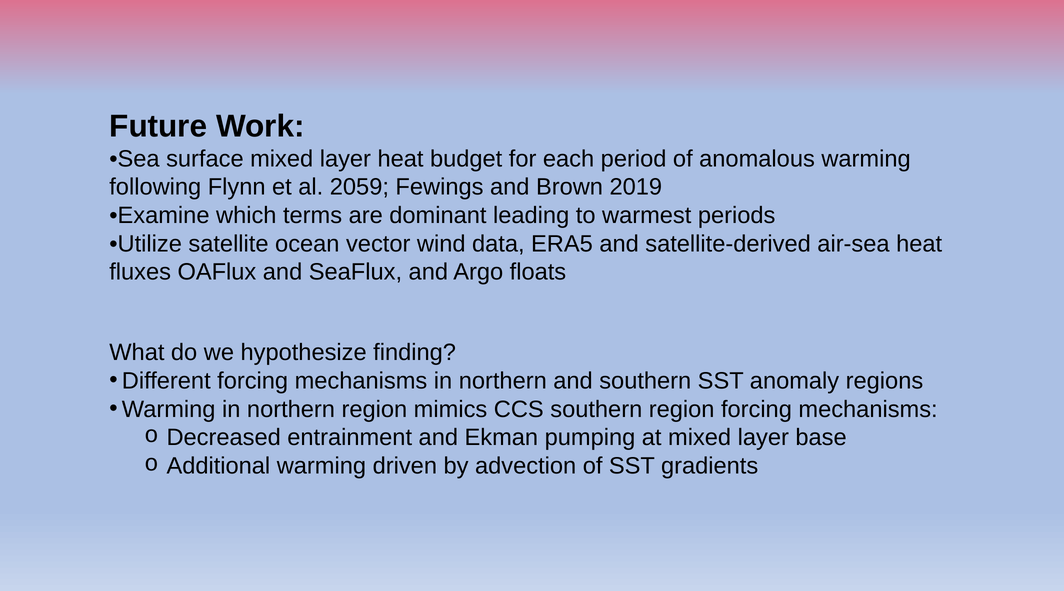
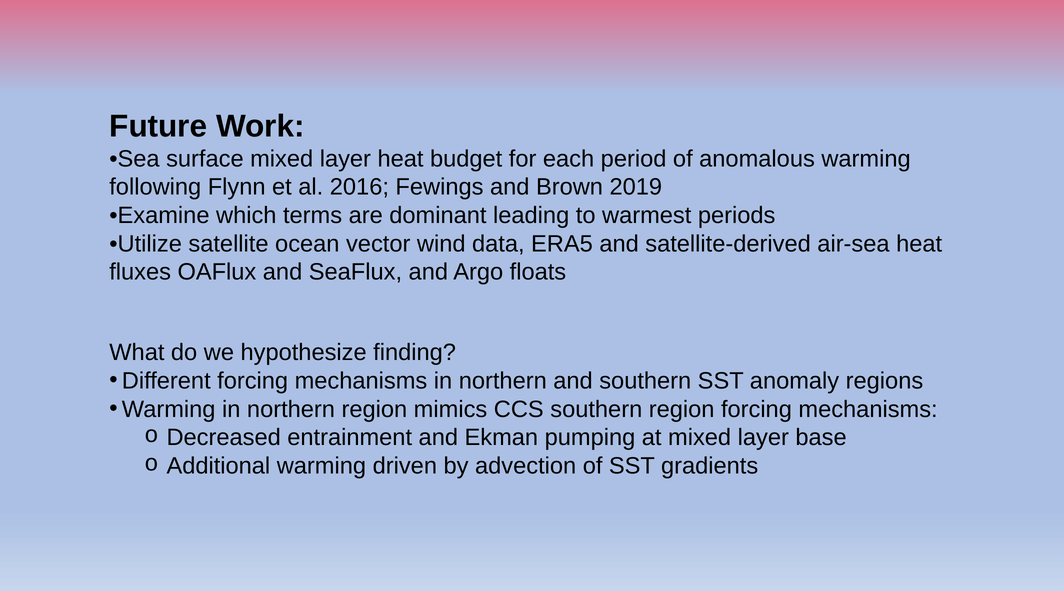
2059: 2059 -> 2016
